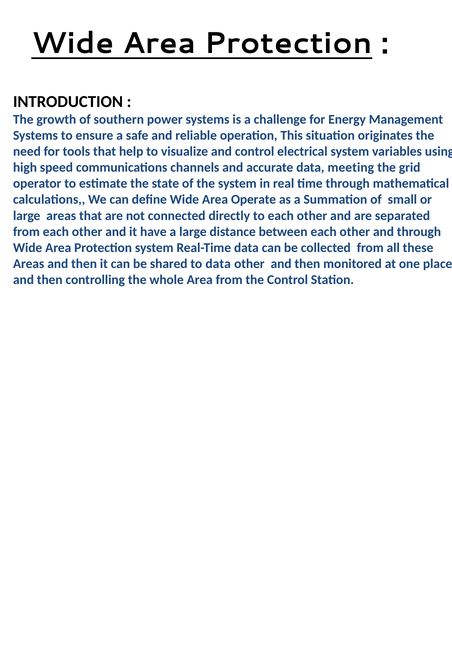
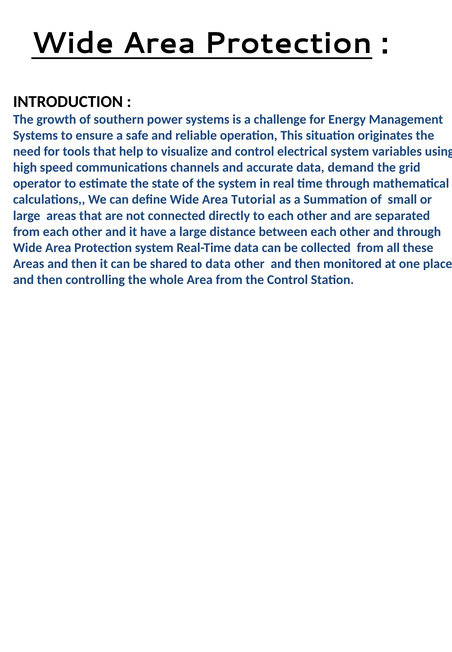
meeting: meeting -> demand
Operate: Operate -> Tutorial
